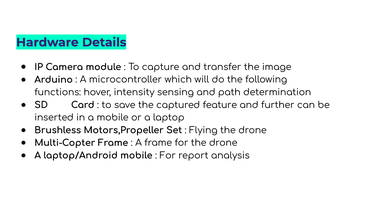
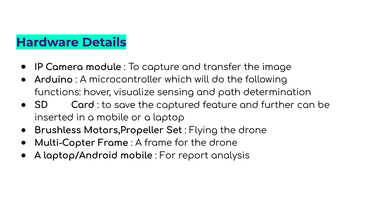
intensity: intensity -> visualize
